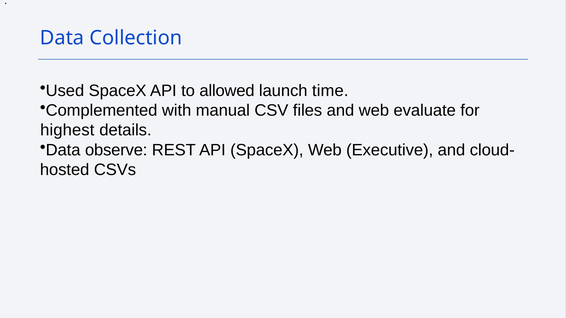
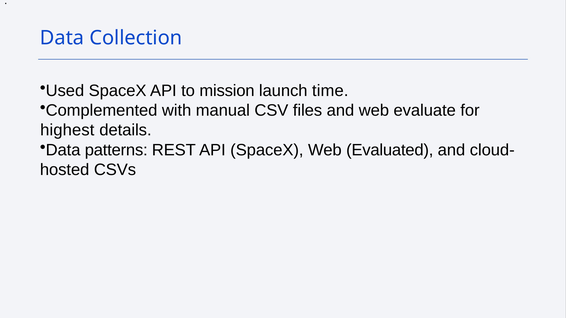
allowed: allowed -> mission
observe: observe -> patterns
Executive: Executive -> Evaluated
